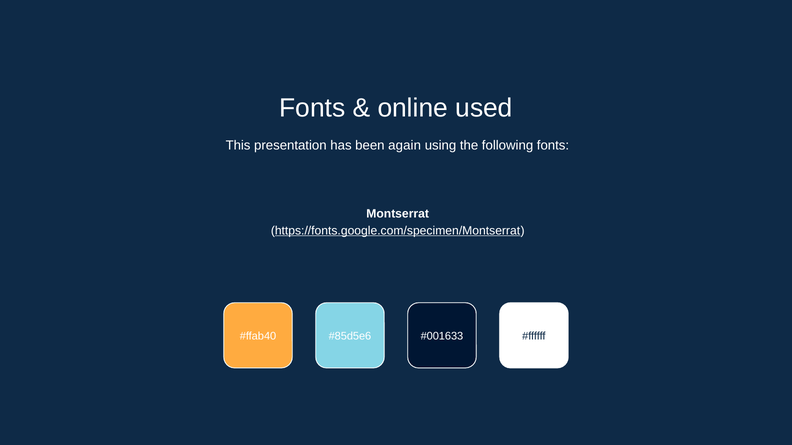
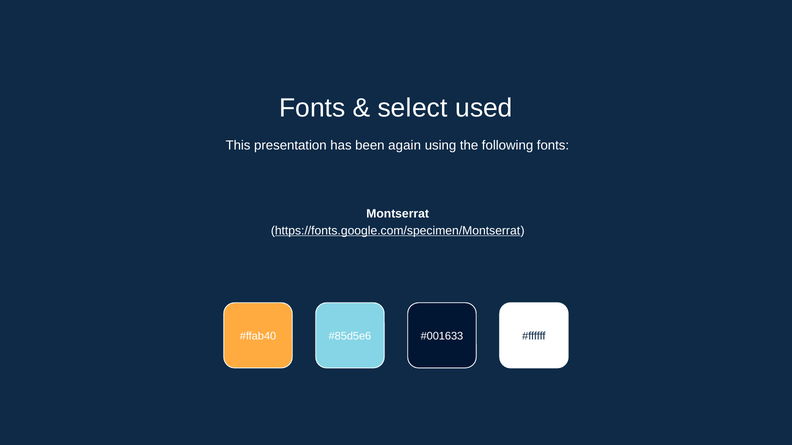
online: online -> select
